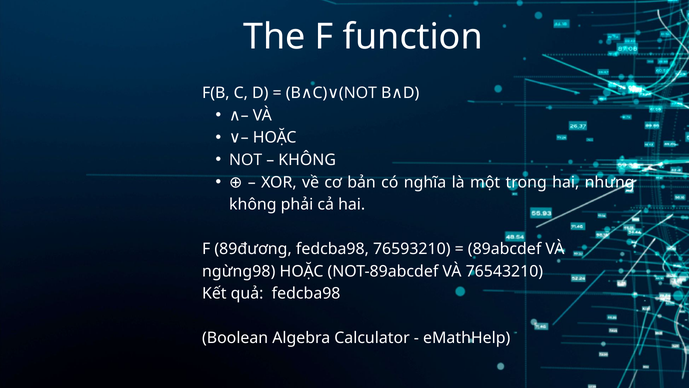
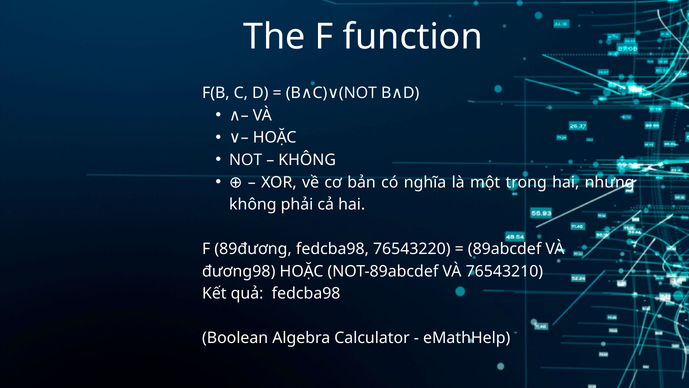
76593210: 76593210 -> 76543220
ngừng98: ngừng98 -> đương98
